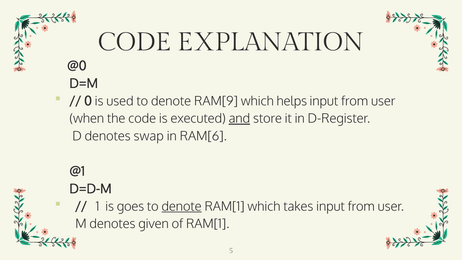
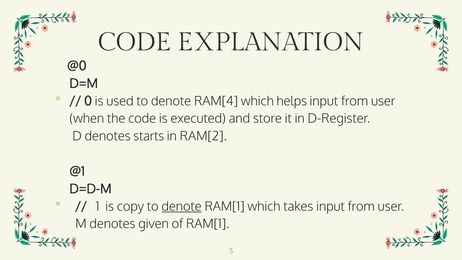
RAM[9: RAM[9 -> RAM[4
and underline: present -> none
swap: swap -> starts
RAM[6: RAM[6 -> RAM[2
goes: goes -> copy
